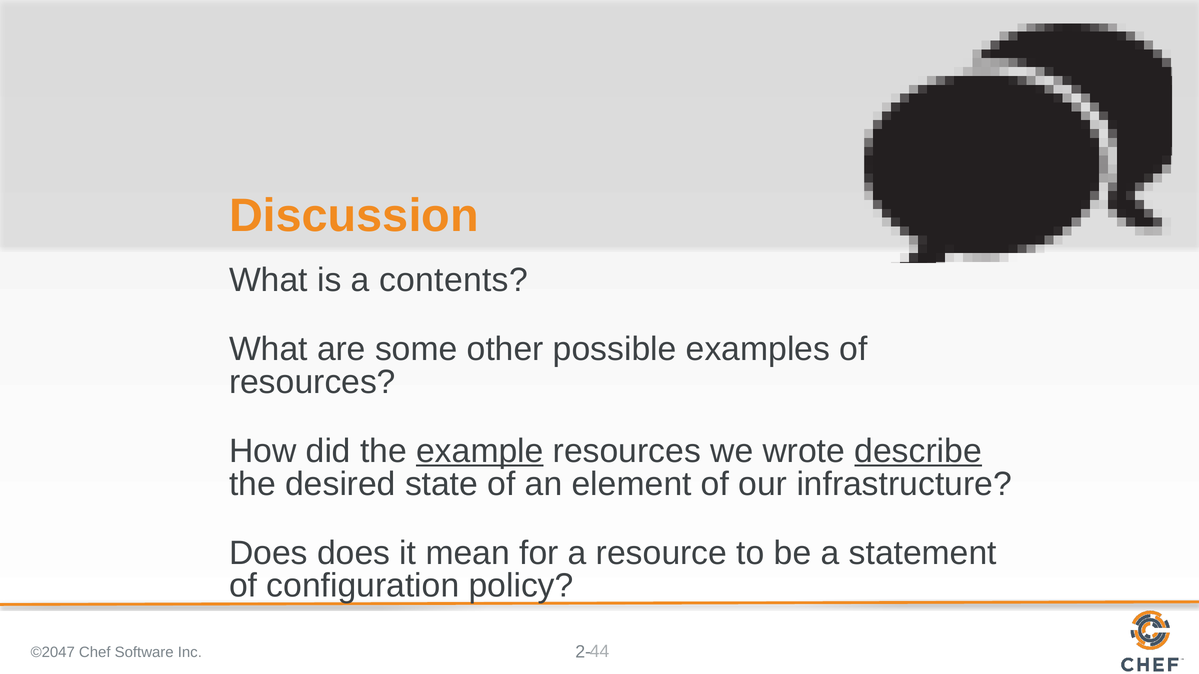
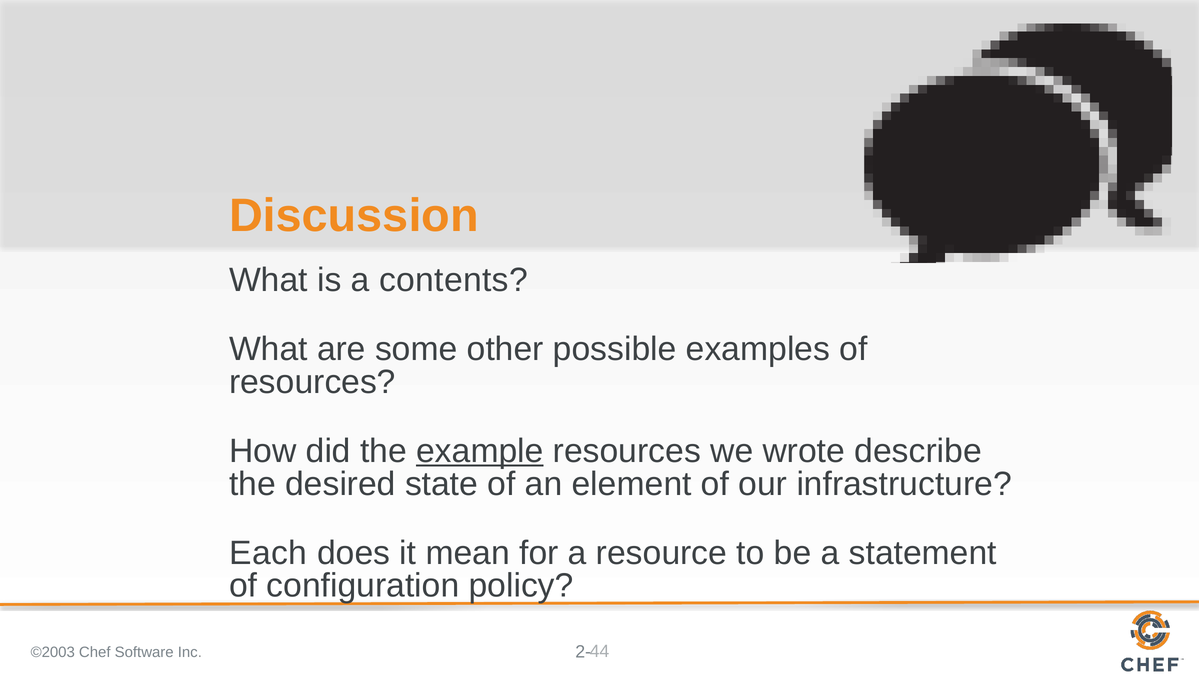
describe underline: present -> none
Does at (268, 553): Does -> Each
©2047: ©2047 -> ©2003
